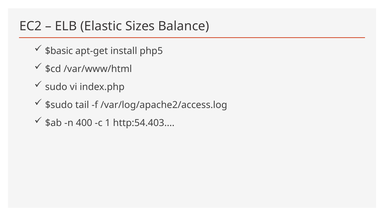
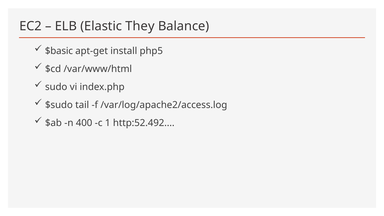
Sizes: Sizes -> They
http:54.403: http:54.403 -> http:52.492
